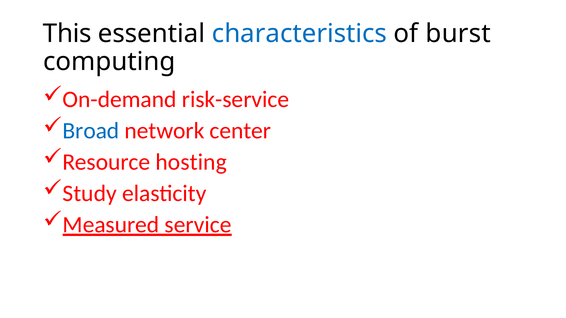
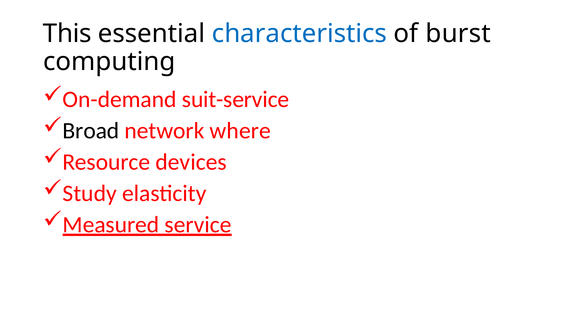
risk-service: risk-service -> suit-service
Broad colour: blue -> black
center: center -> where
hosting: hosting -> devices
